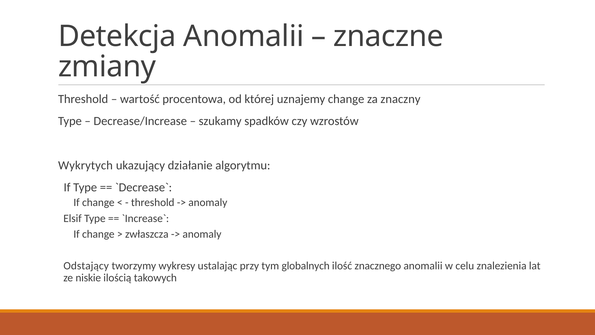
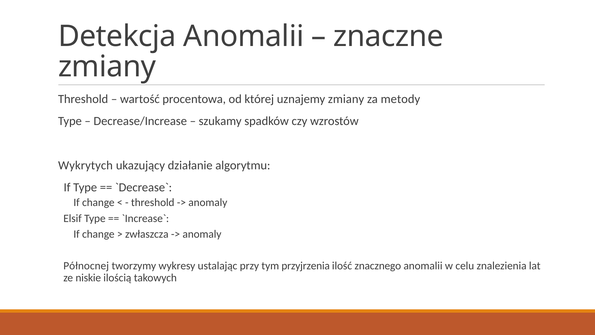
uznajemy change: change -> zmiany
znaczny: znaczny -> metody
Odstający: Odstający -> Północnej
globalnych: globalnych -> przyjrzenia
